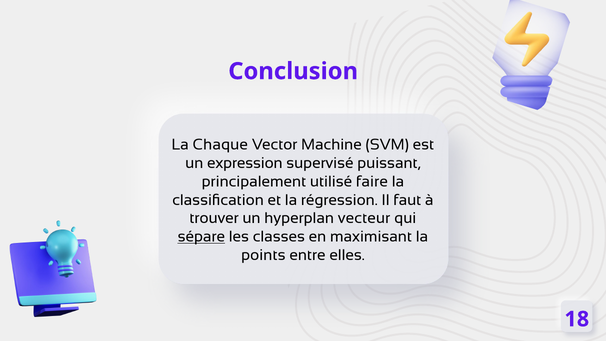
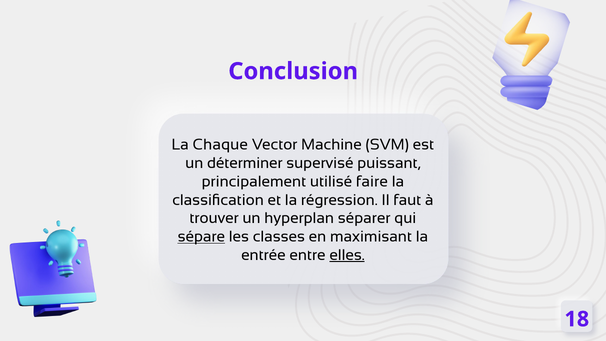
expression: expression -> déterminer
vecteur: vecteur -> séparer
points: points -> entrée
elles underline: none -> present
